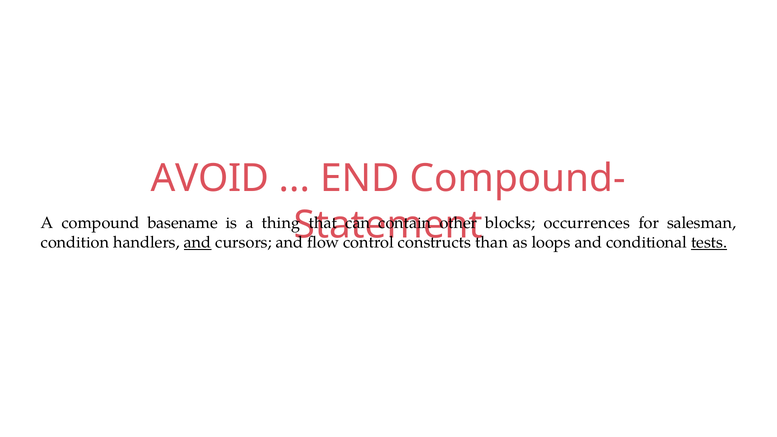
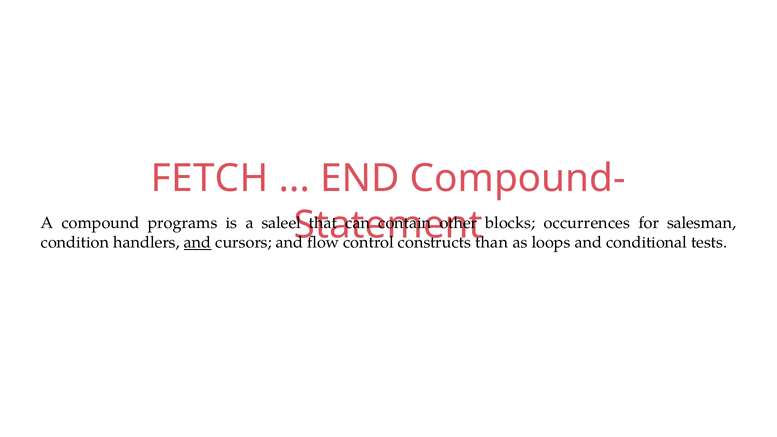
AVOID: AVOID -> FETCH
basename: basename -> programs
thing: thing -> saleel
tests underline: present -> none
